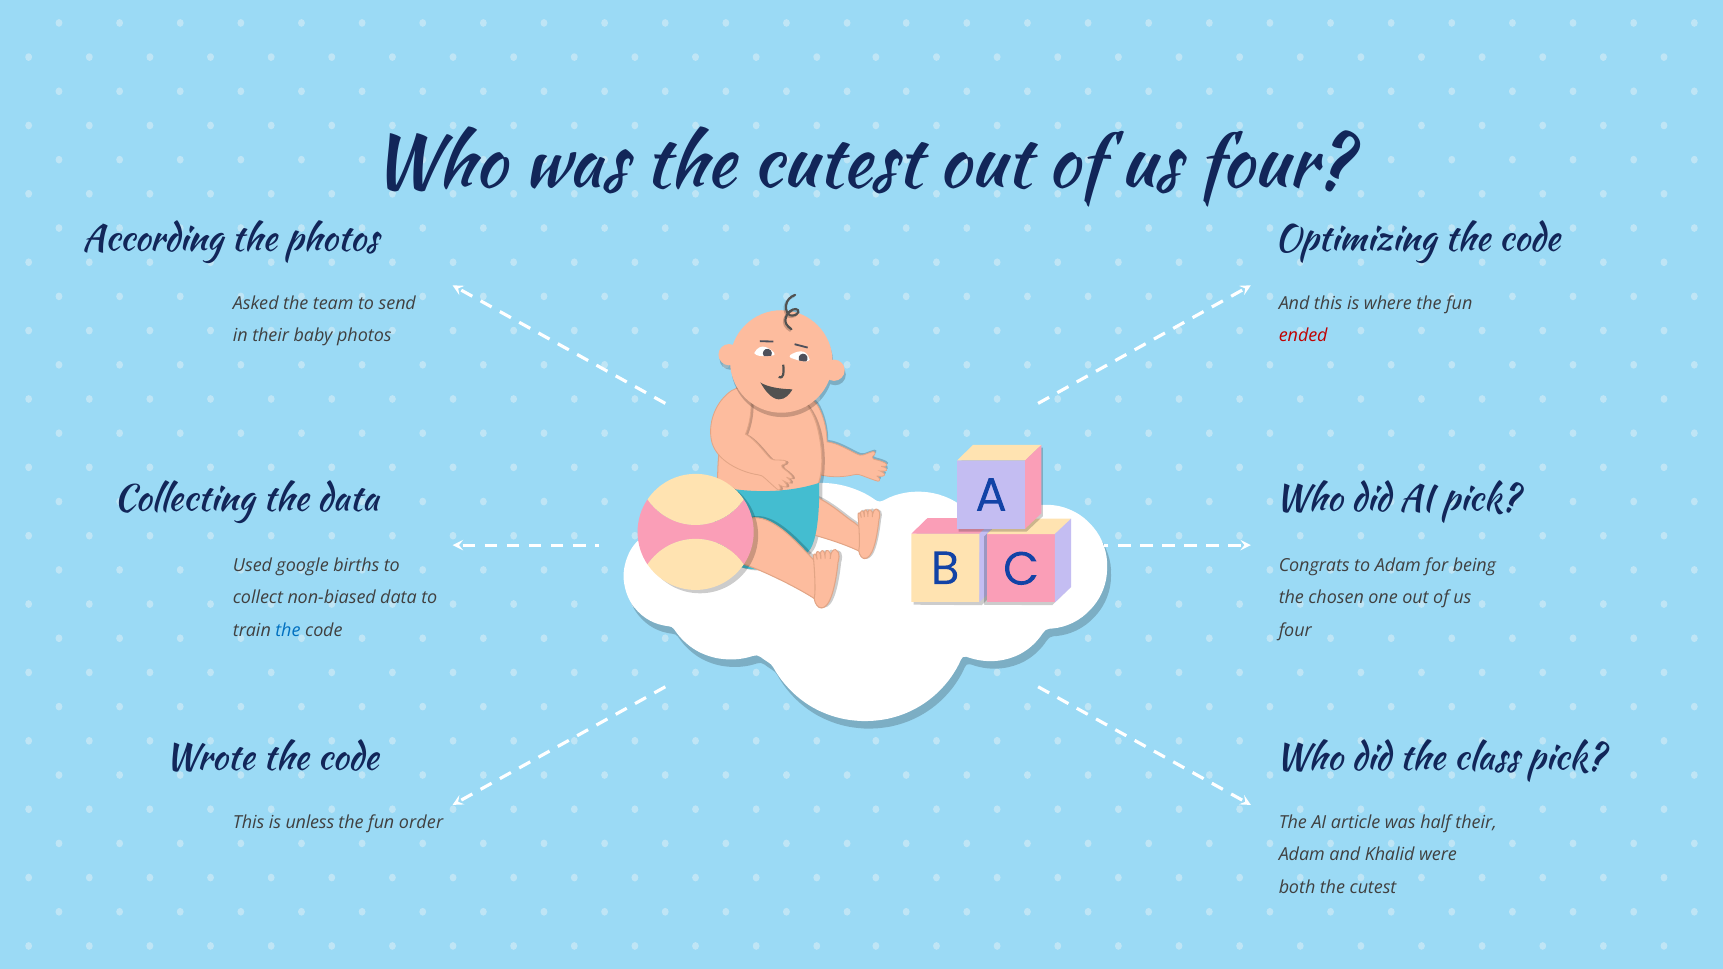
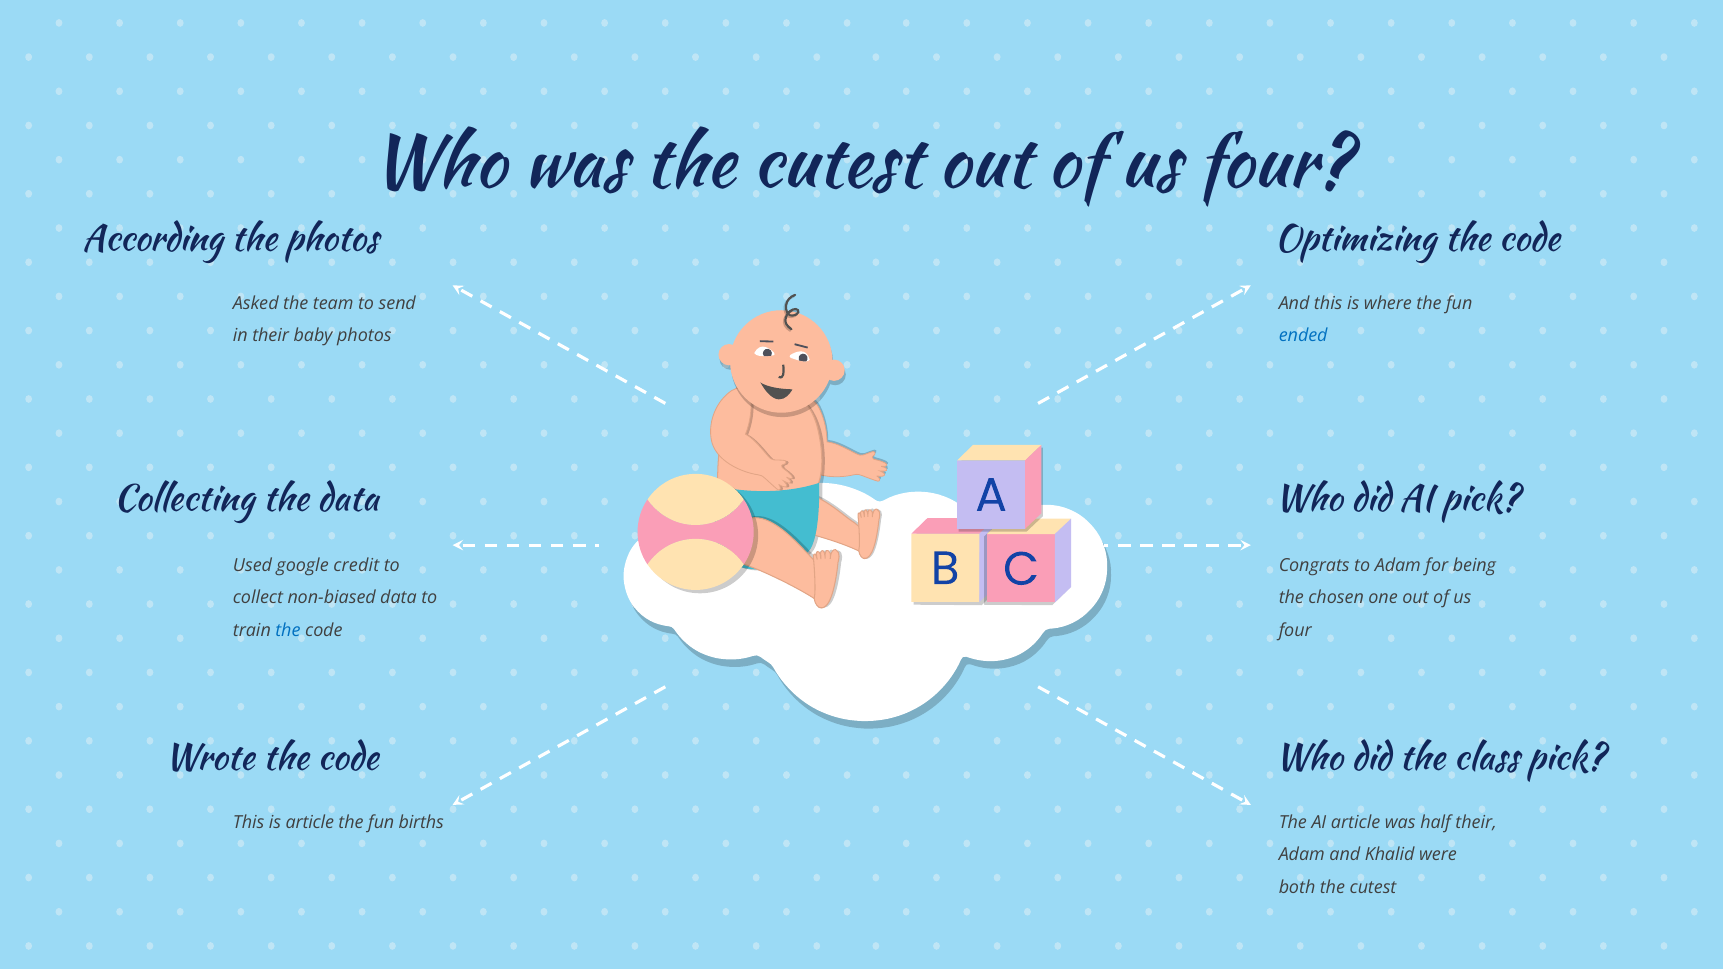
ended colour: red -> blue
births: births -> credit
is unless: unless -> article
order: order -> births
